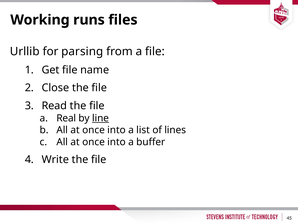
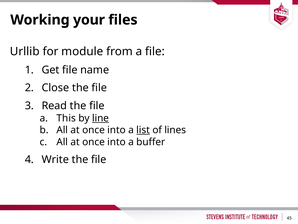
runs: runs -> your
parsing: parsing -> module
Real: Real -> This
list underline: none -> present
